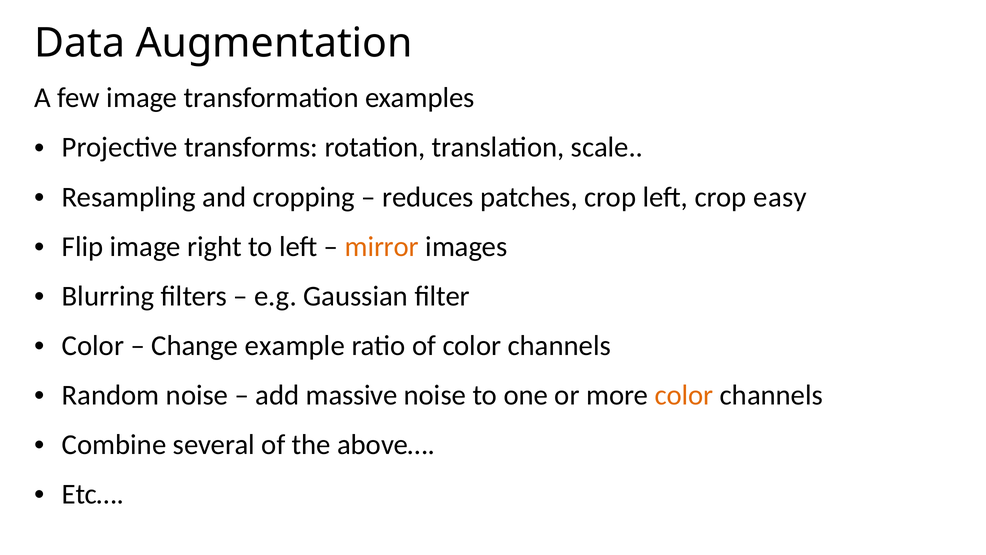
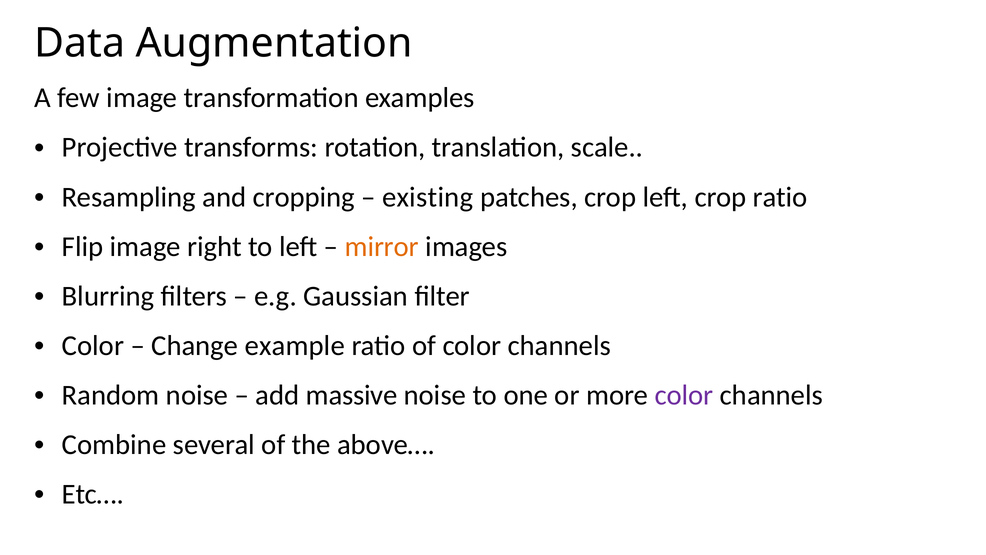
reduces: reduces -> existing
crop easy: easy -> ratio
color at (684, 395) colour: orange -> purple
